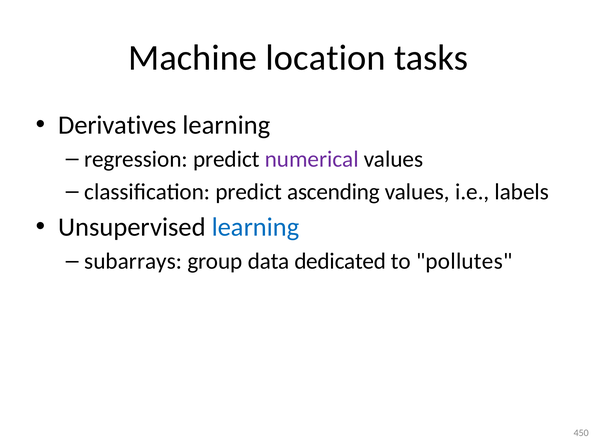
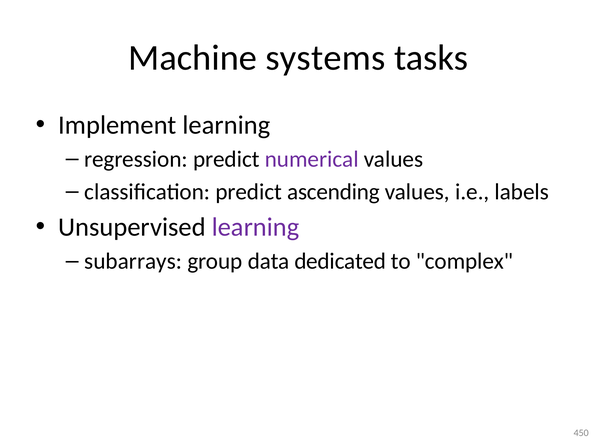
location: location -> systems
Derivatives: Derivatives -> Implement
learning at (256, 227) colour: blue -> purple
pollutes: pollutes -> complex
